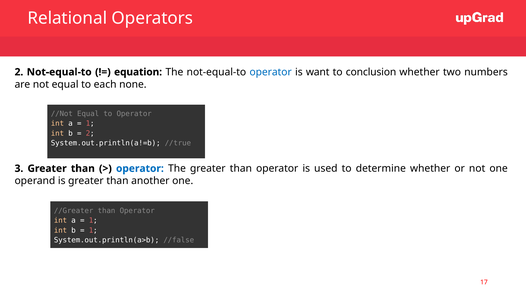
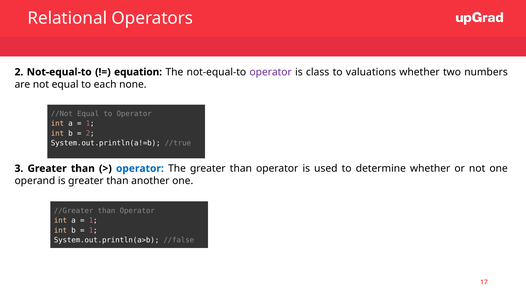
operator at (271, 72) colour: blue -> purple
want: want -> class
conclusion: conclusion -> valuations
